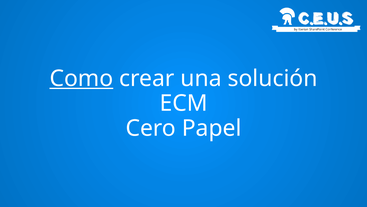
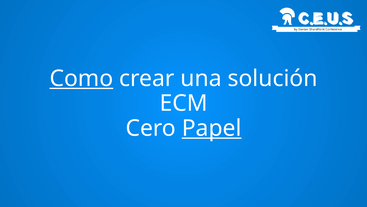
Papel underline: none -> present
